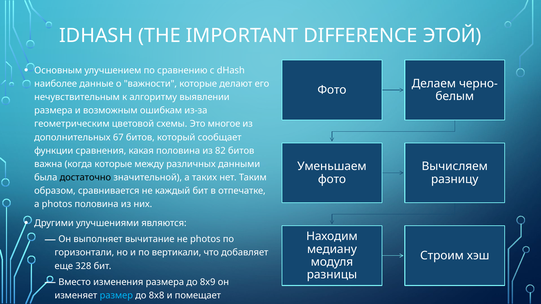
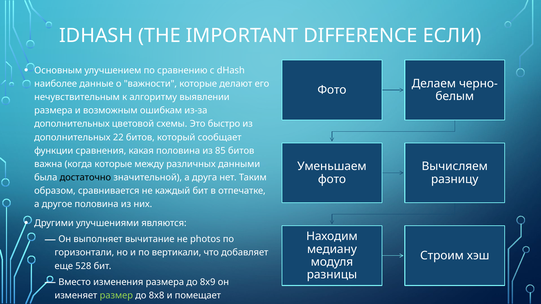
ЭТОЙ: ЭТОЙ -> ЕСЛИ
геометрическим at (72, 124): геометрическим -> дополнительных
многое: многое -> быстро
67: 67 -> 22
82: 82 -> 85
таких: таких -> друга
а photos: photos -> другое
328: 328 -> 528
размер colour: light blue -> light green
